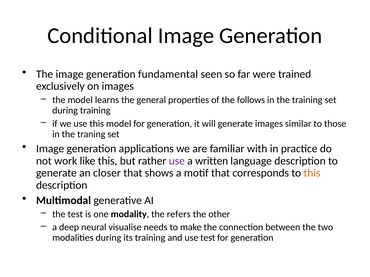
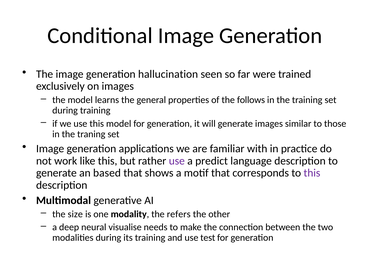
fundamental: fundamental -> hallucination
written: written -> predict
closer: closer -> based
this at (312, 173) colour: orange -> purple
the test: test -> size
